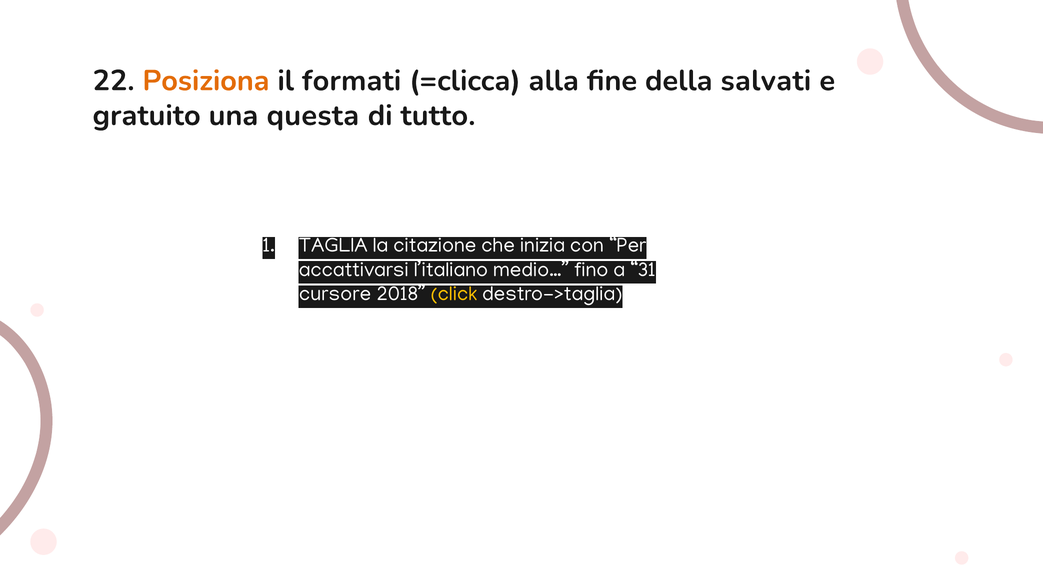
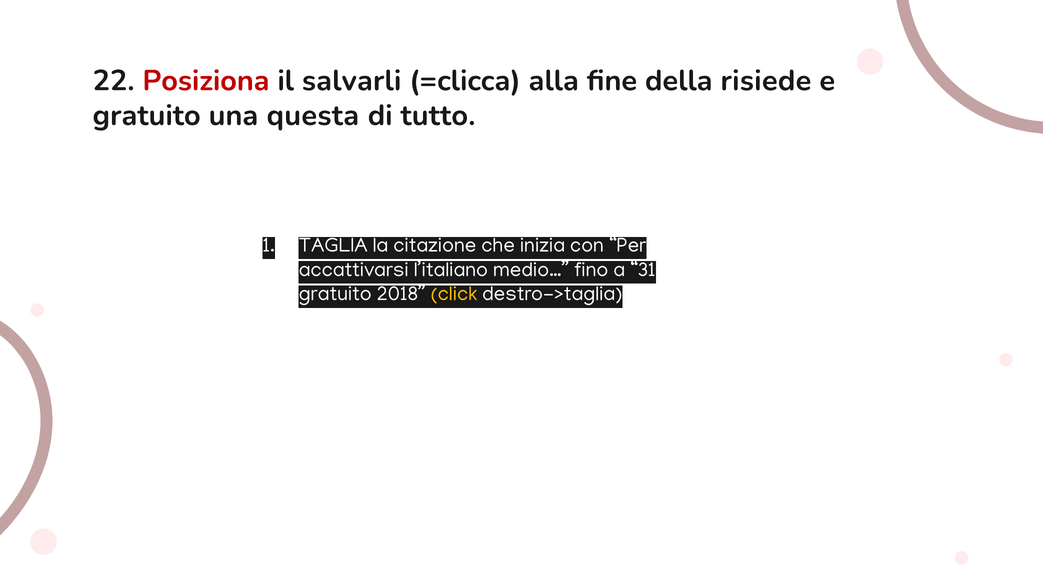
Posiziona colour: orange -> red
formati: formati -> salvarli
salvati: salvati -> risiede
cursore at (335, 294): cursore -> gratuito
